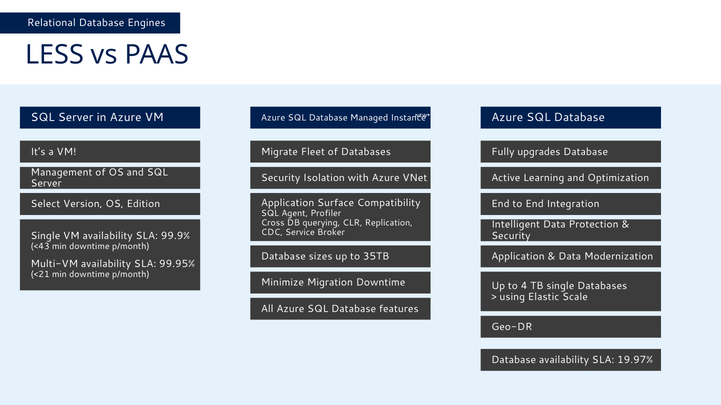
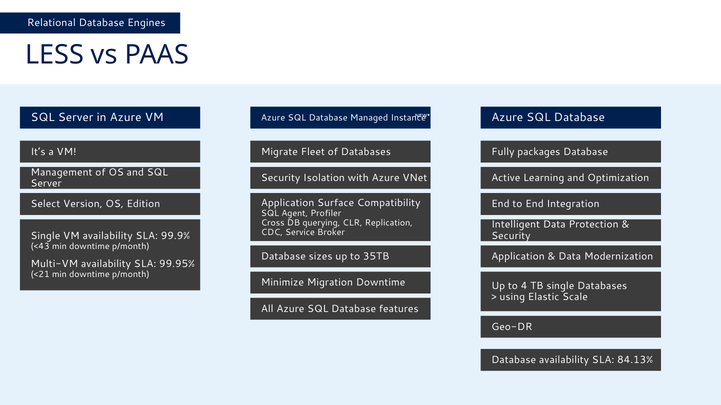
upgrades: upgrades -> packages
19.97%: 19.97% -> 84.13%
